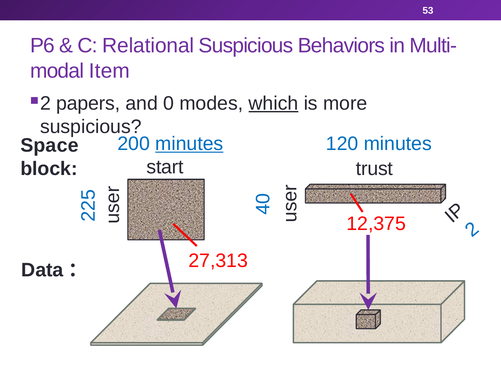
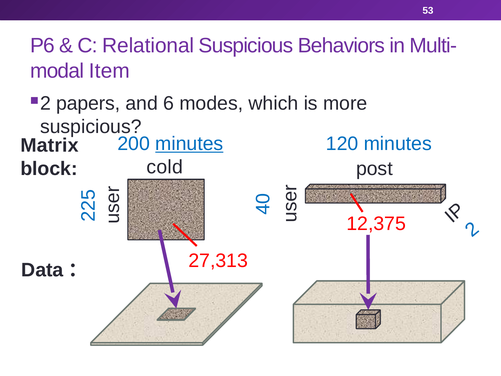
and 0: 0 -> 6
which underline: present -> none
Space: Space -> Matrix
start: start -> cold
trust: trust -> post
